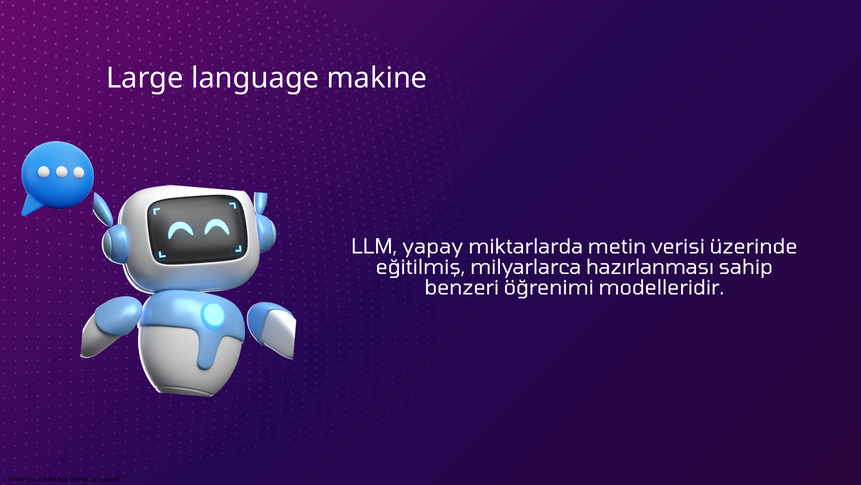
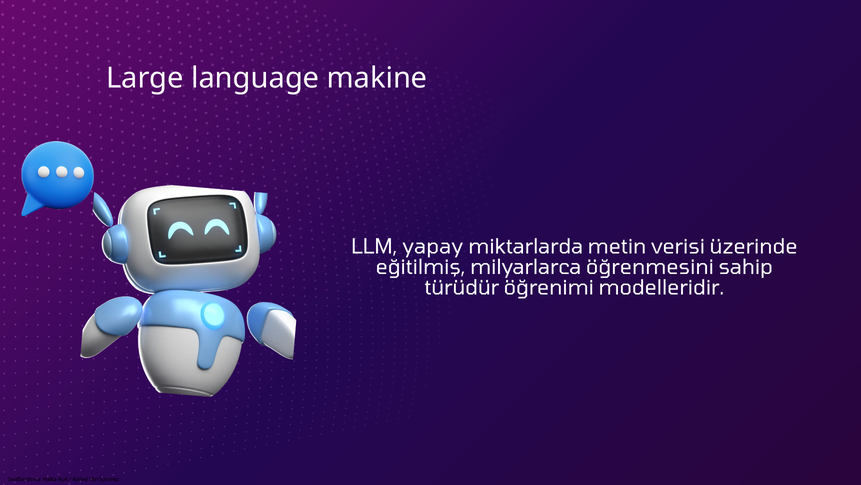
hazırlanması: hazırlanması -> öğrenmesini
benzeri: benzeri -> türüdür
